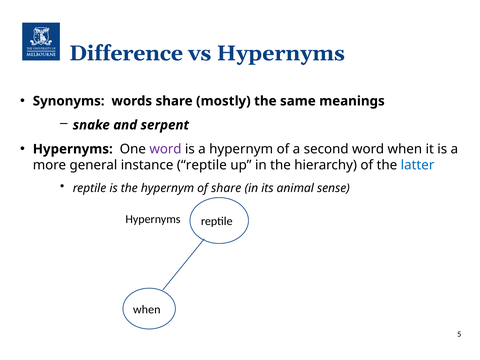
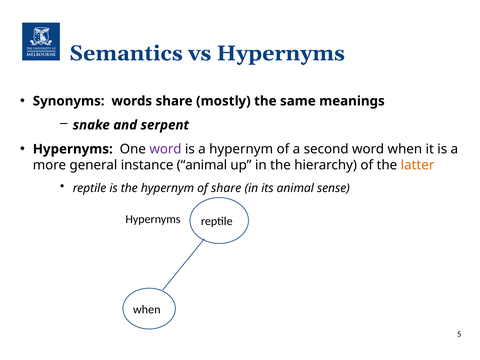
Difference: Difference -> Semantics
instance reptile: reptile -> animal
latter colour: blue -> orange
